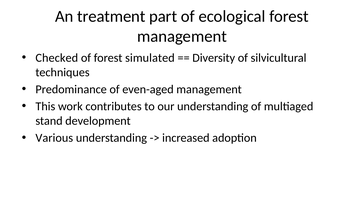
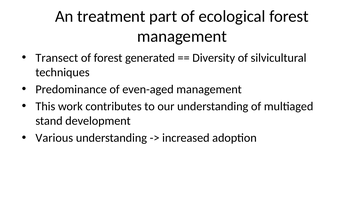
Checked: Checked -> Transect
simulated: simulated -> generated
